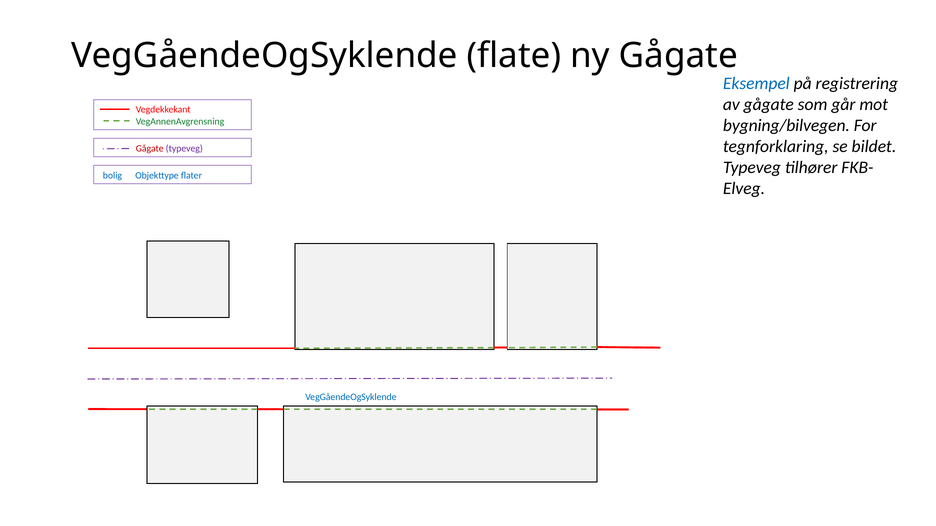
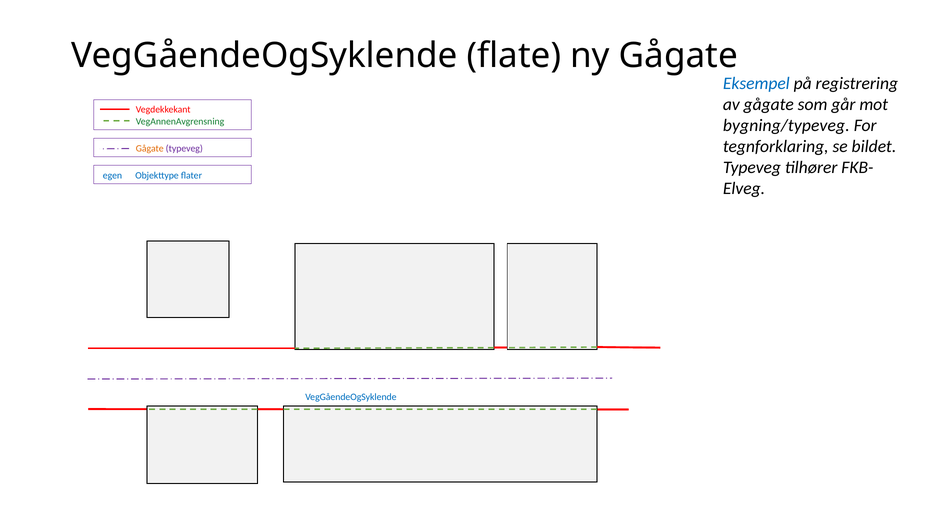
bygning/bilvegen: bygning/bilvegen -> bygning/typeveg
Gågate at (150, 149) colour: red -> orange
bolig: bolig -> egen
